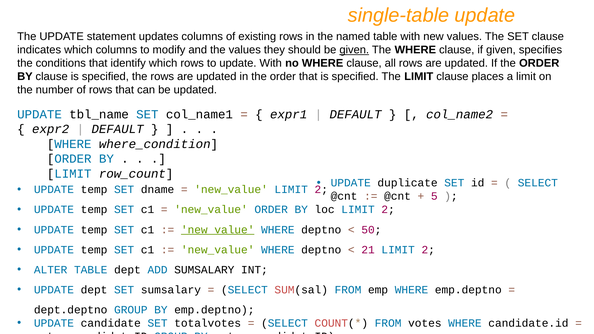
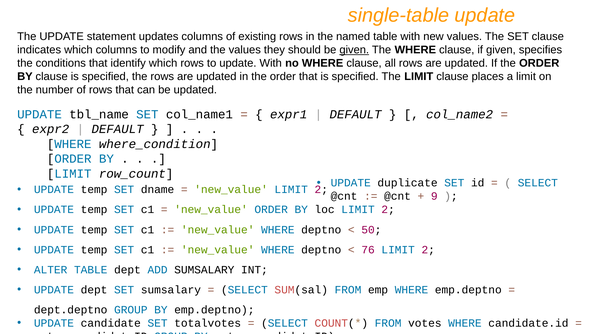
5: 5 -> 9
new_value at (218, 230) underline: present -> none
21: 21 -> 76
